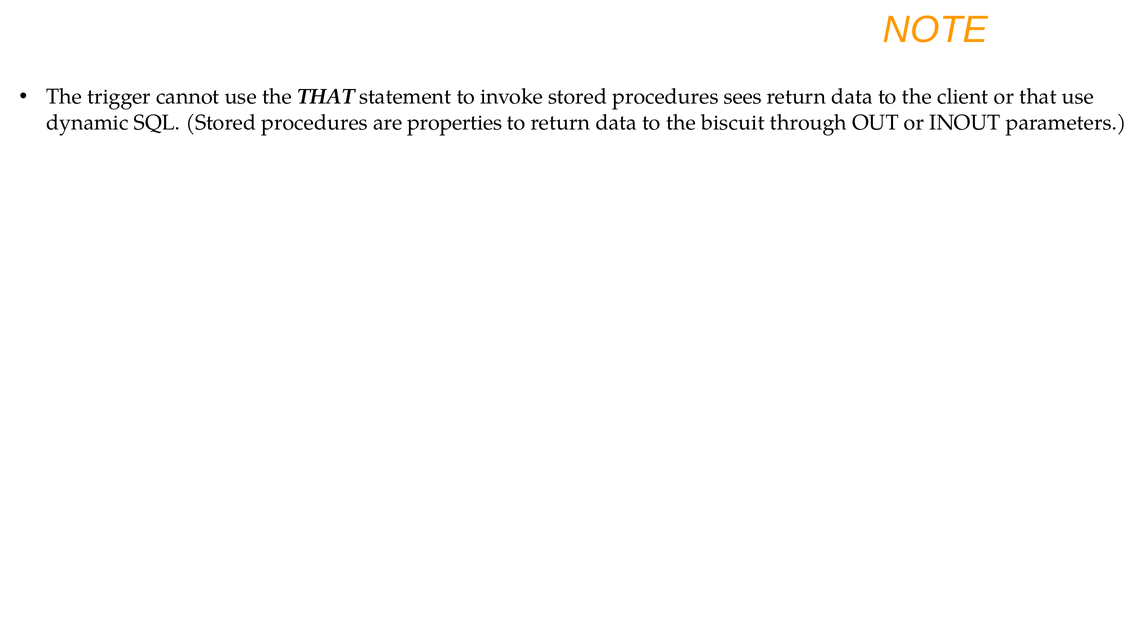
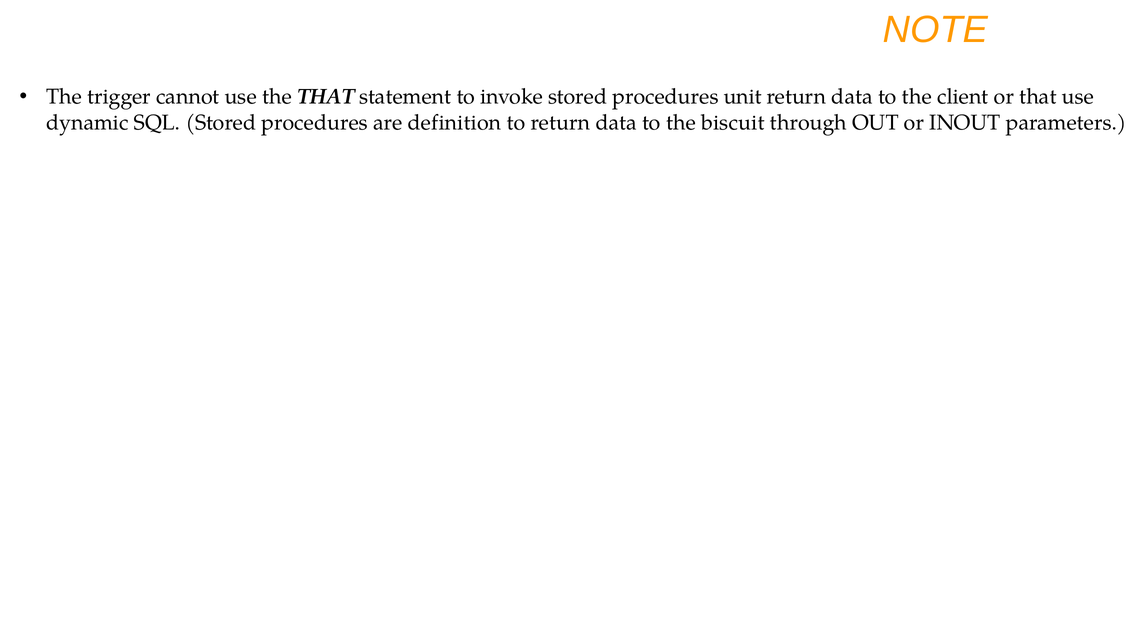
sees: sees -> unit
properties: properties -> definition
